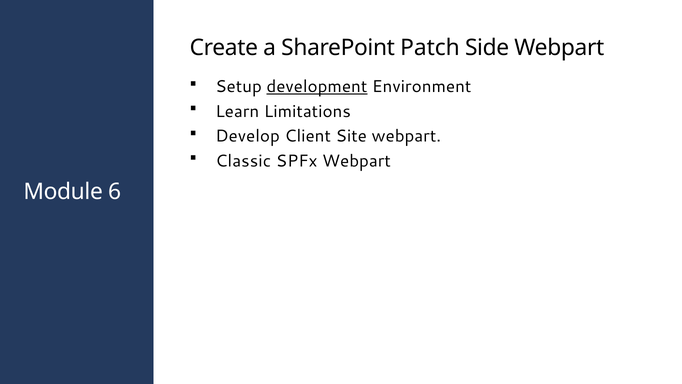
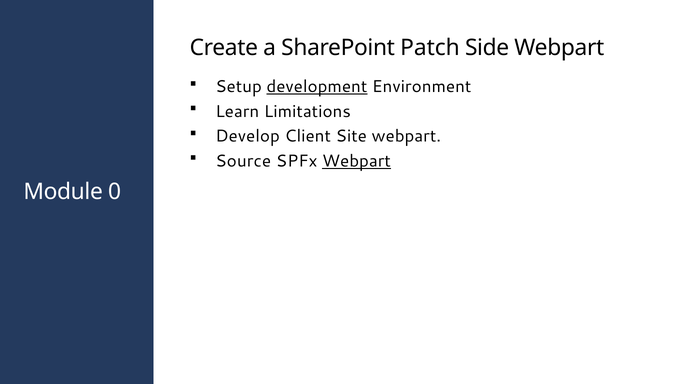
Classic: Classic -> Source
Webpart at (356, 161) underline: none -> present
6: 6 -> 0
